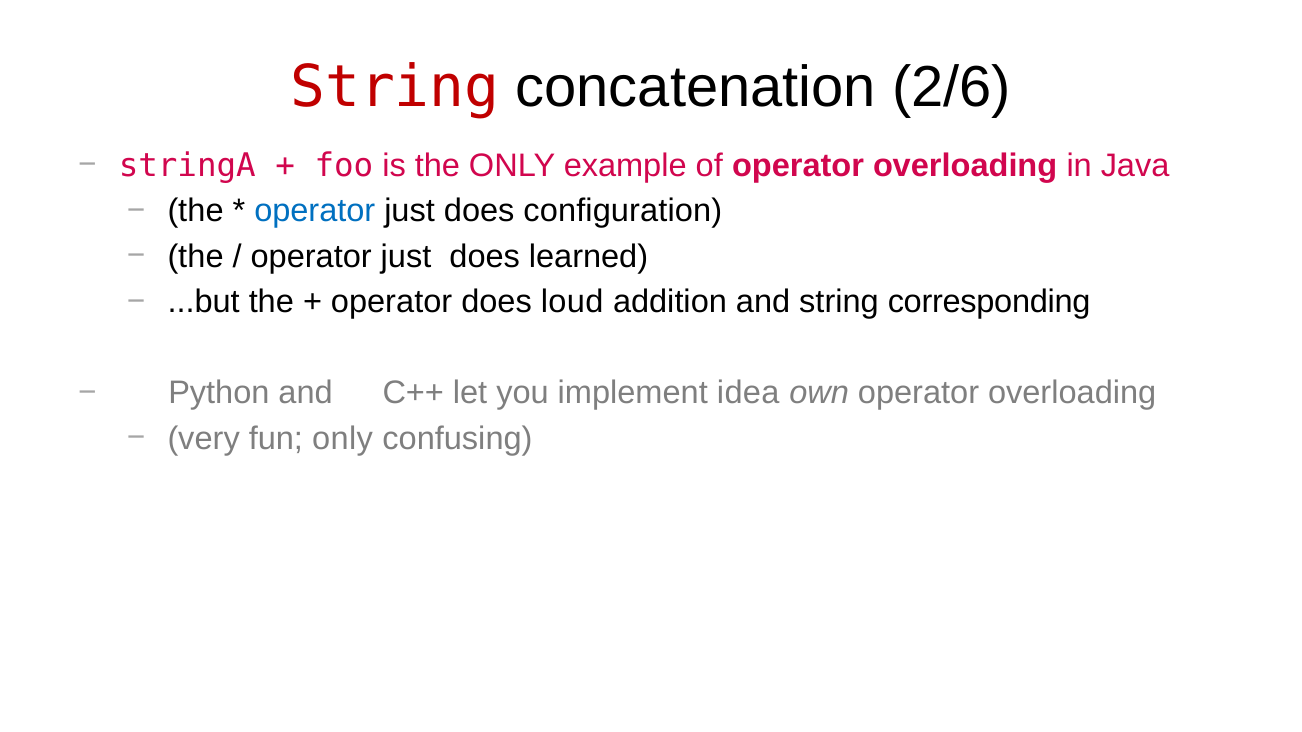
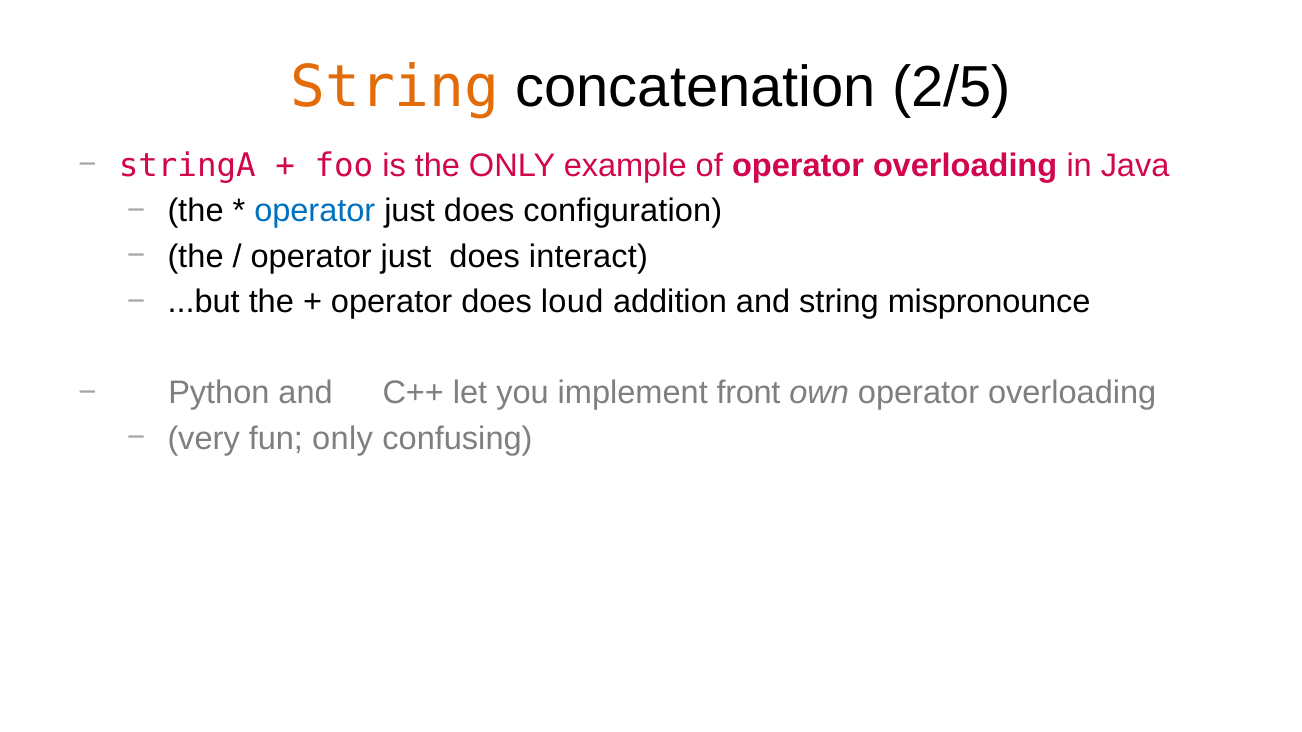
String at (395, 88) colour: red -> orange
2/6: 2/6 -> 2/5
learned: learned -> interact
corresponding: corresponding -> mispronounce
idea: idea -> front
